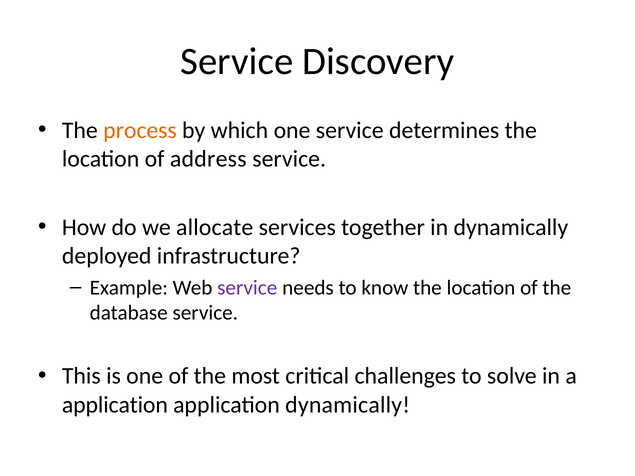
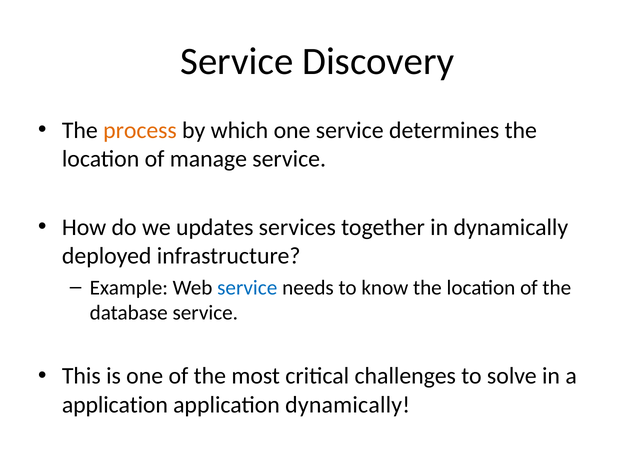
address: address -> manage
allocate: allocate -> updates
service at (247, 288) colour: purple -> blue
